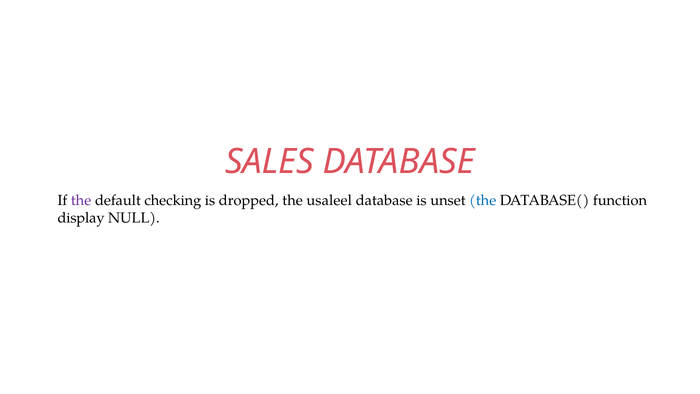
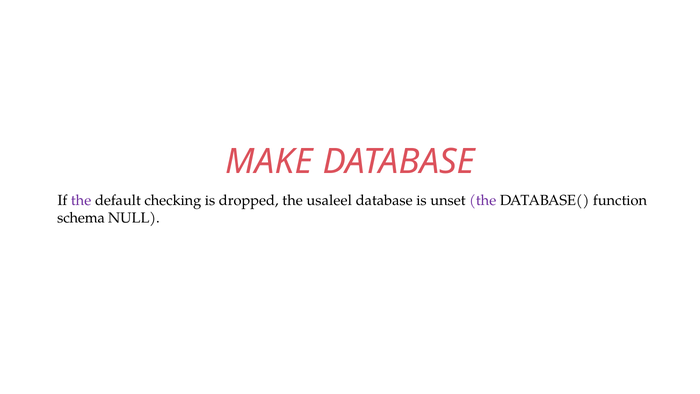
SALES: SALES -> MAKE
the at (483, 200) colour: blue -> purple
display: display -> schema
